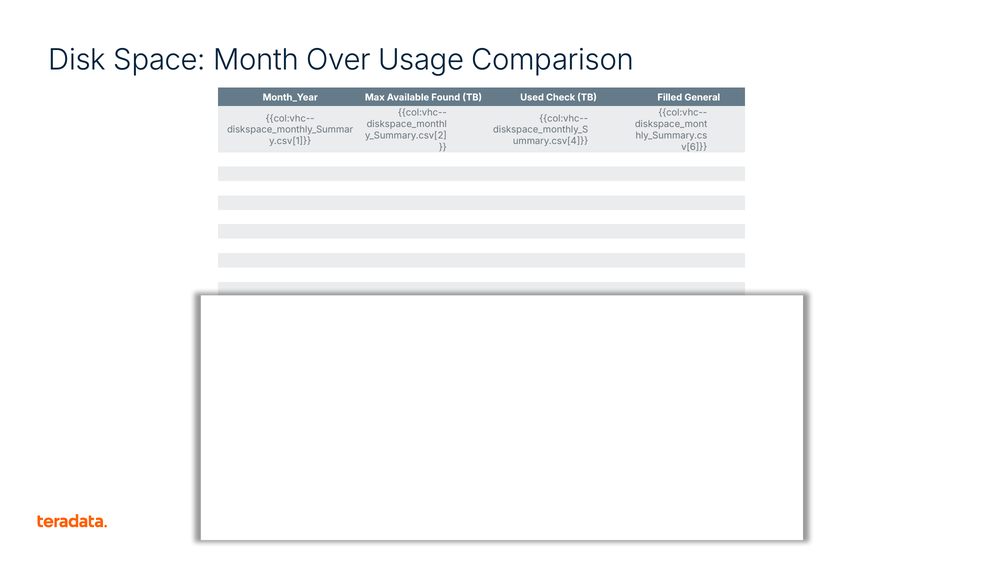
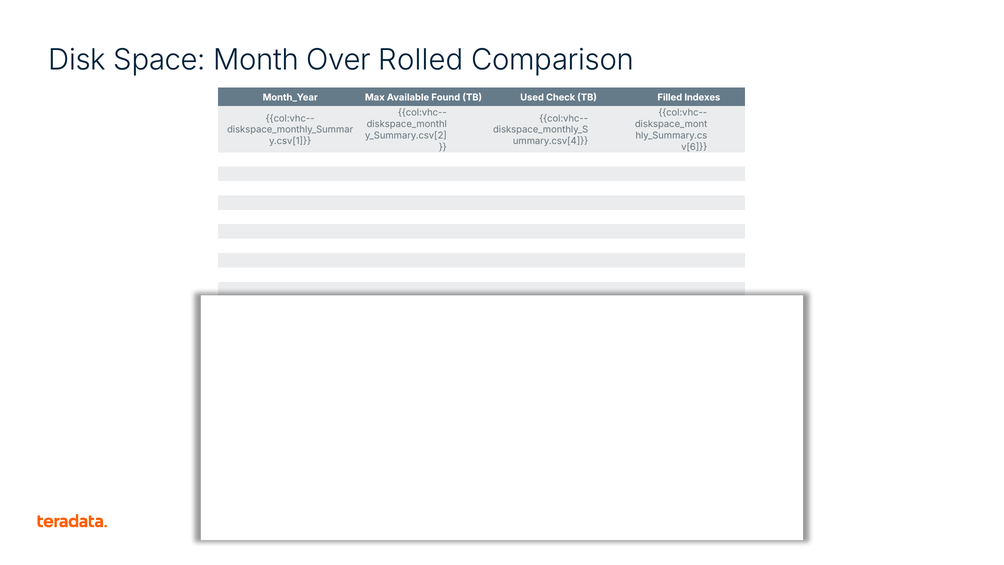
Usage: Usage -> Rolled
General: General -> Indexes
